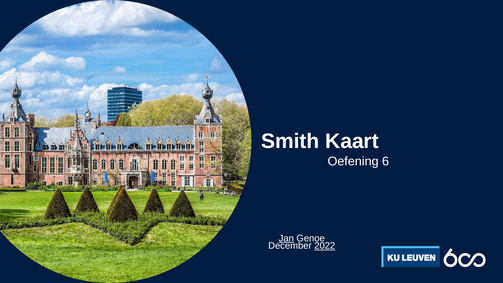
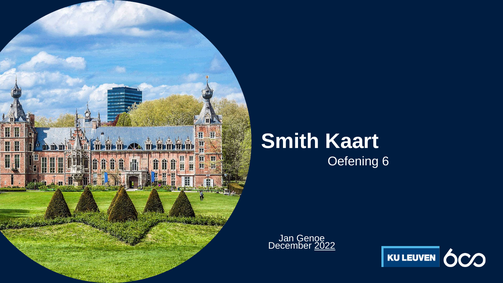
Jan underline: present -> none
